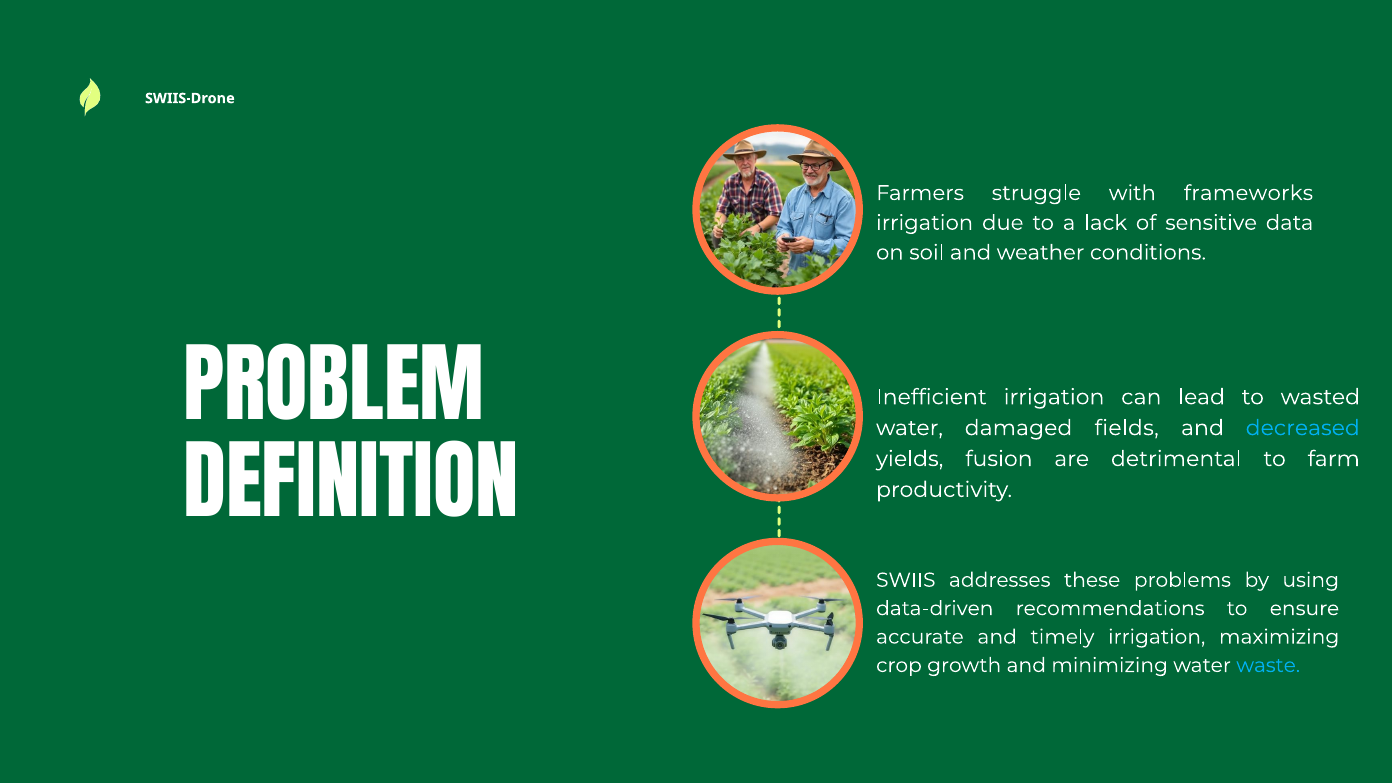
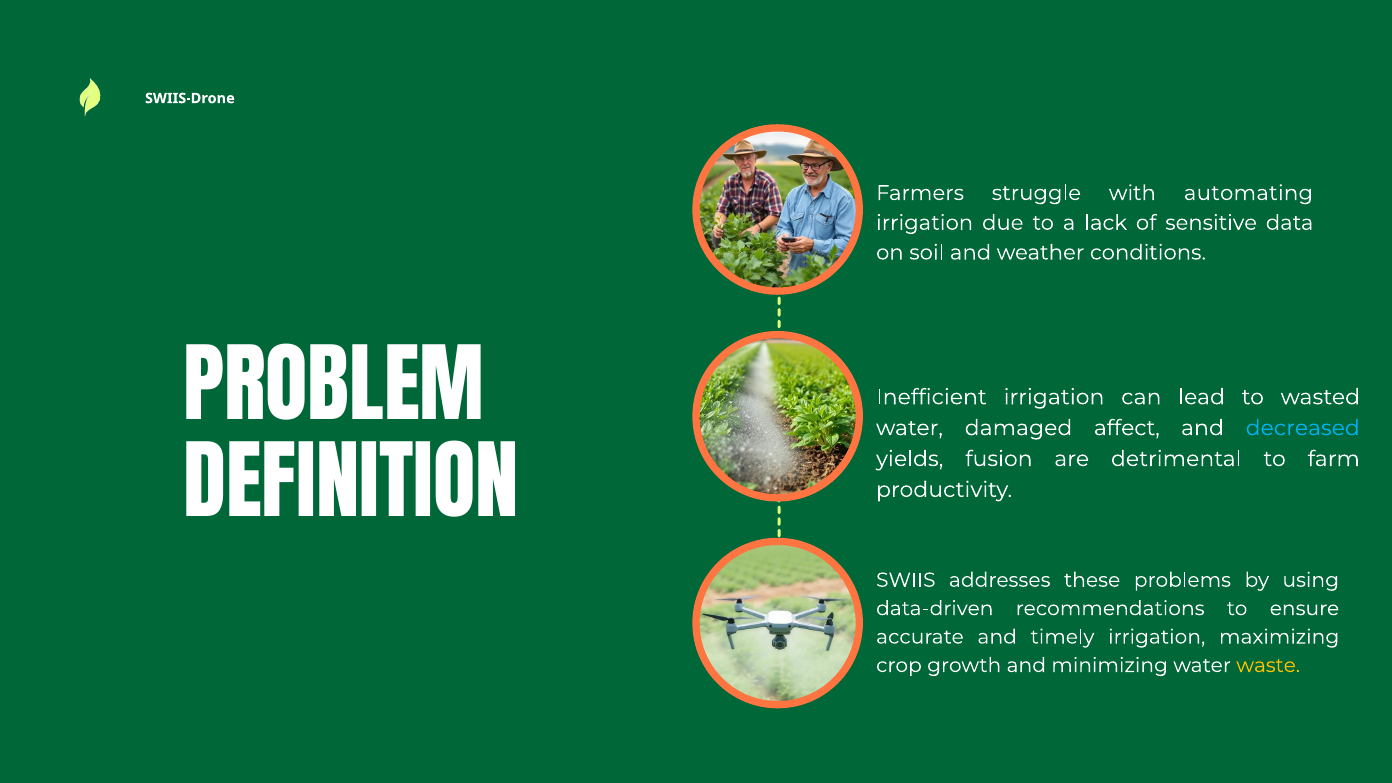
frameworks: frameworks -> automating
fields: fields -> affect
waste colour: light blue -> yellow
